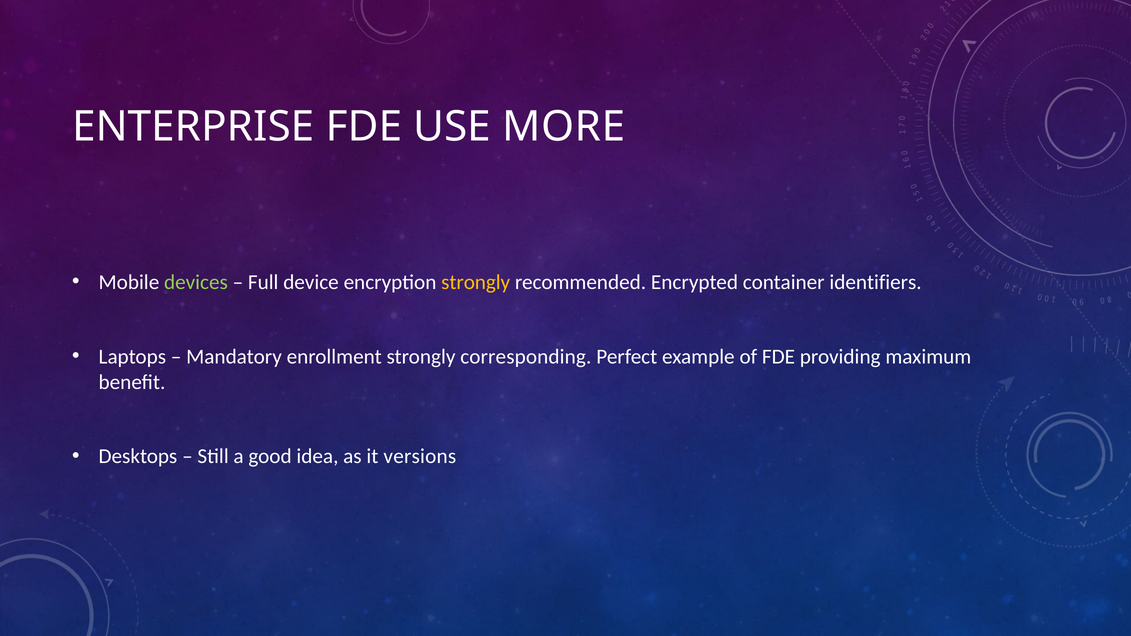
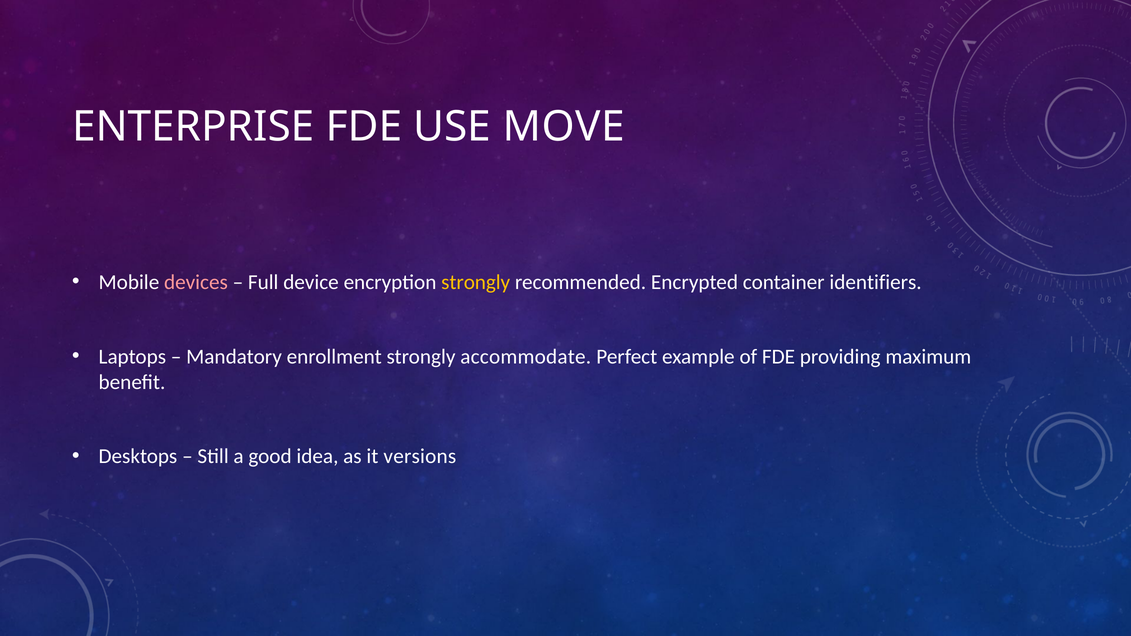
MORE: MORE -> MOVE
devices colour: light green -> pink
corresponding: corresponding -> accommodate
